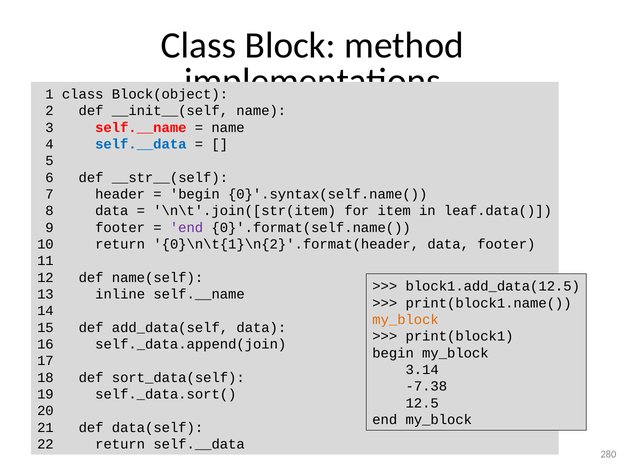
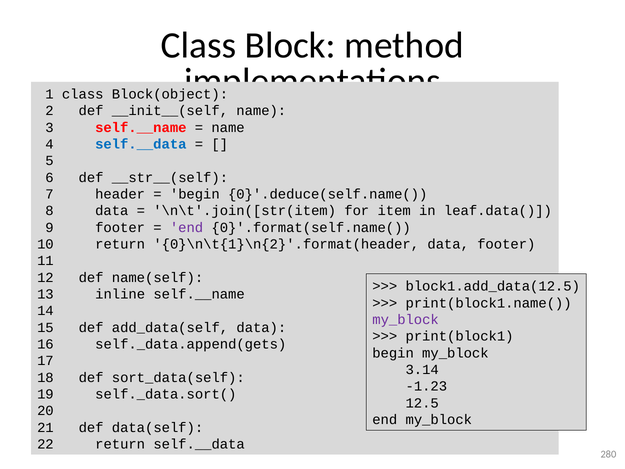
0}'.syntax(self.name(: 0}'.syntax(self.name( -> 0}'.deduce(self.name(
my_block at (406, 319) colour: orange -> purple
self._data.append(join: self._data.append(join -> self._data.append(gets
-7.38: -7.38 -> -1.23
